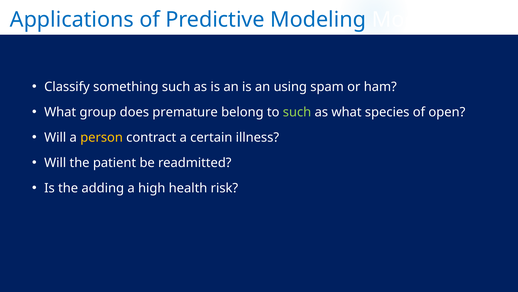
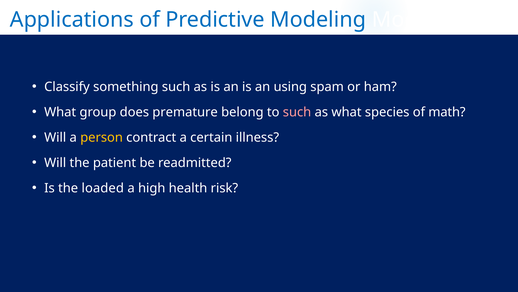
such at (297, 112) colour: light green -> pink
open: open -> math
adding: adding -> loaded
